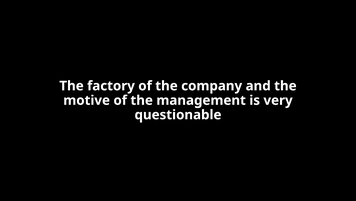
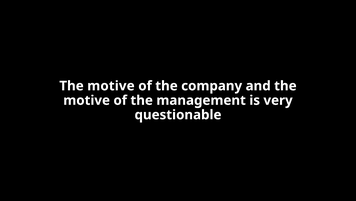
factory at (111, 86): factory -> motive
